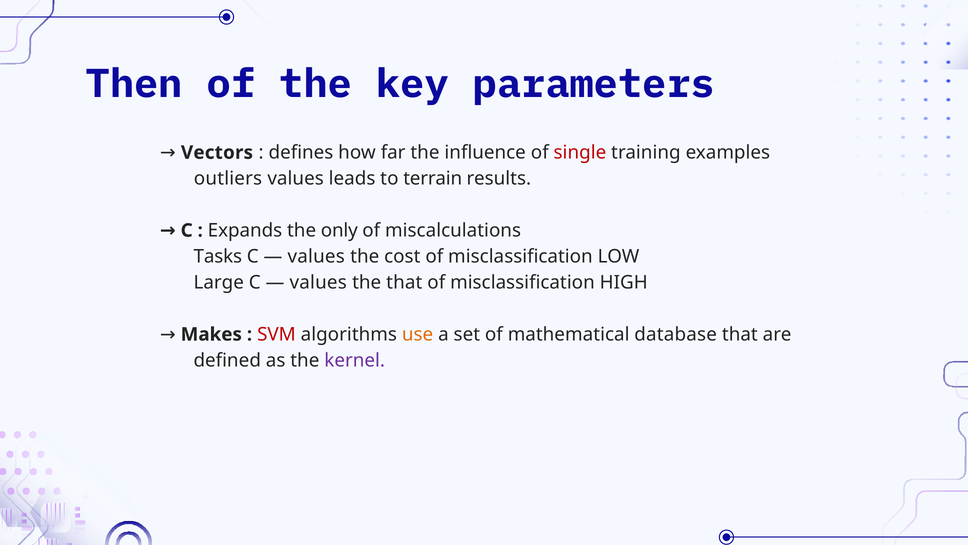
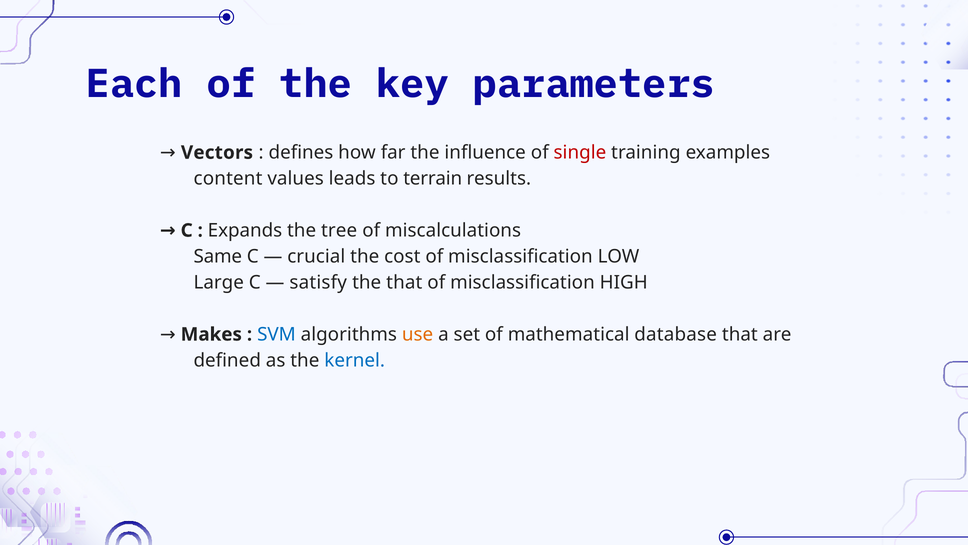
Then: Then -> Each
outliers: outliers -> content
only: only -> tree
Tasks: Tasks -> Same
values at (316, 256): values -> crucial
values at (318, 282): values -> satisfy
SVM colour: red -> blue
kernel colour: purple -> blue
